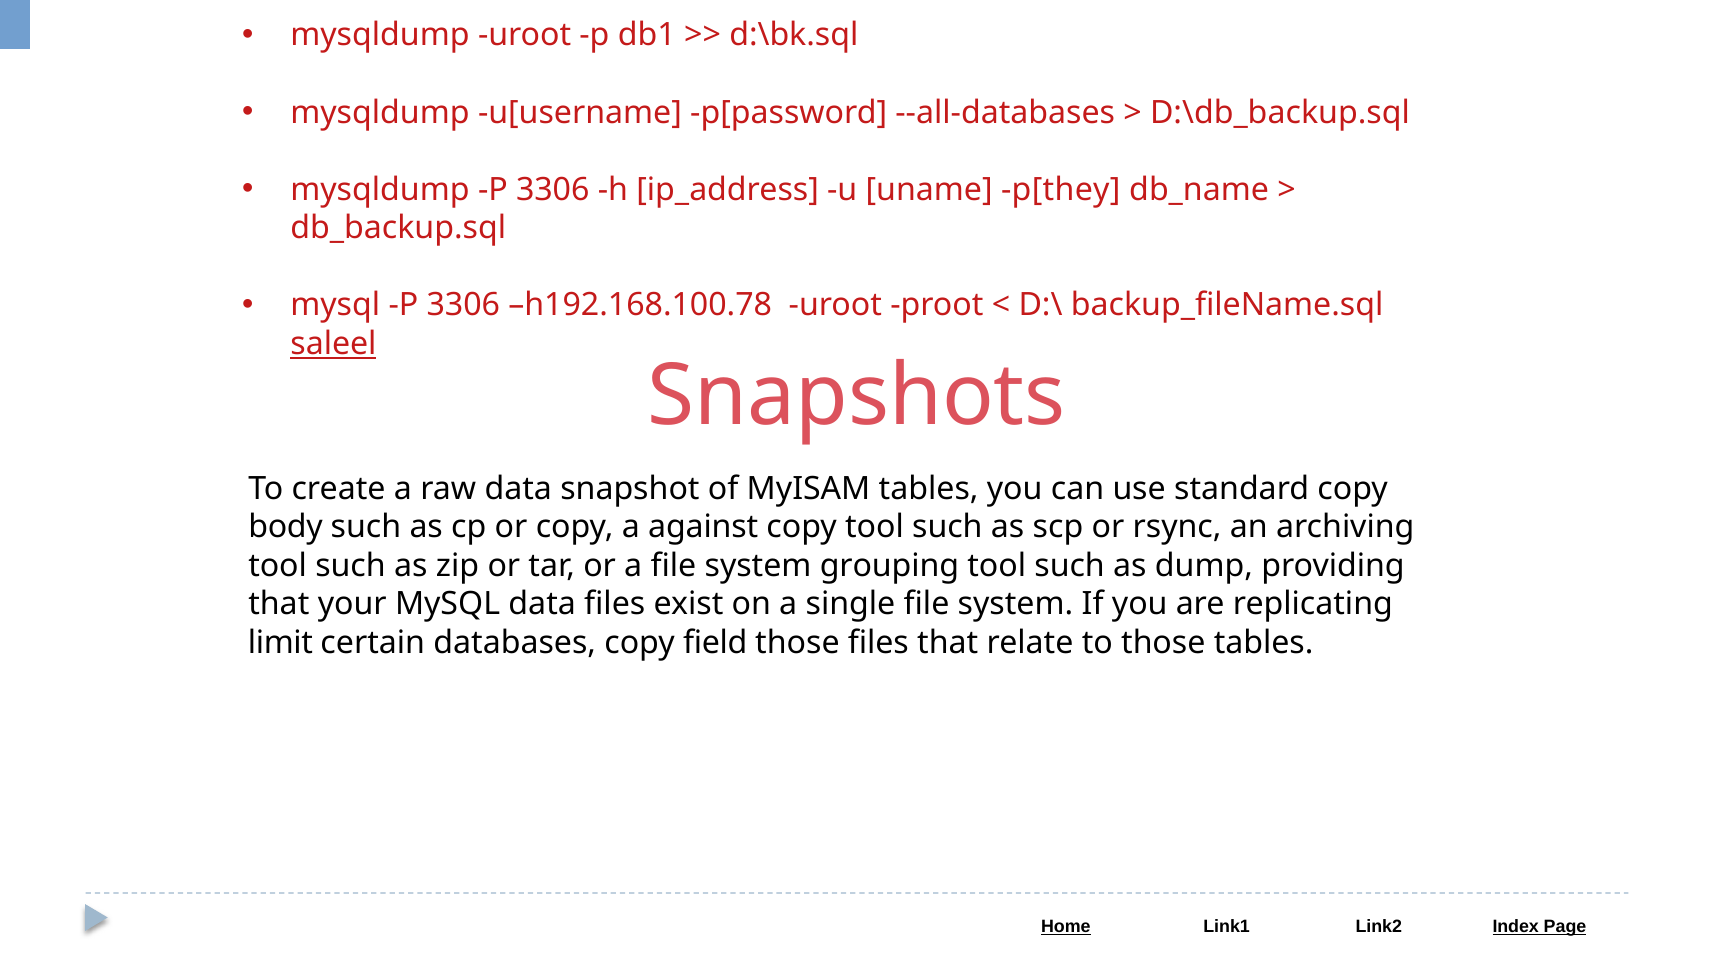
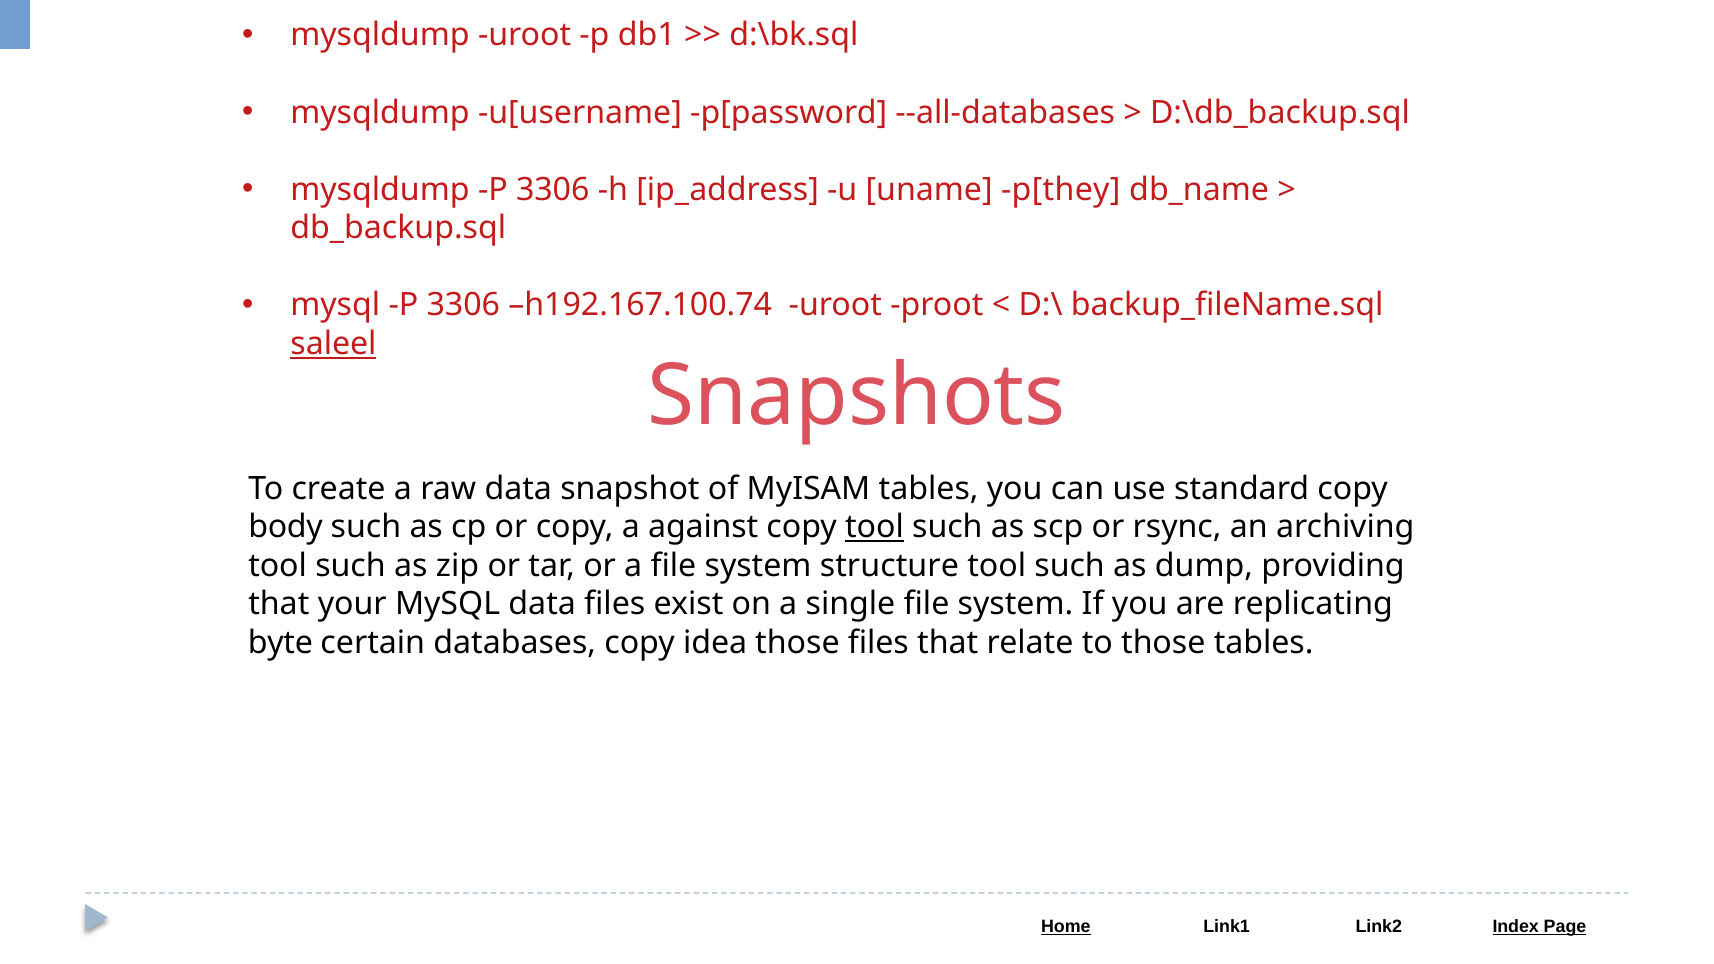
h192.168.100.78: h192.168.100.78 -> h192.167.100.74
tool at (874, 527) underline: none -> present
grouping: grouping -> structure
limit: limit -> byte
field: field -> idea
